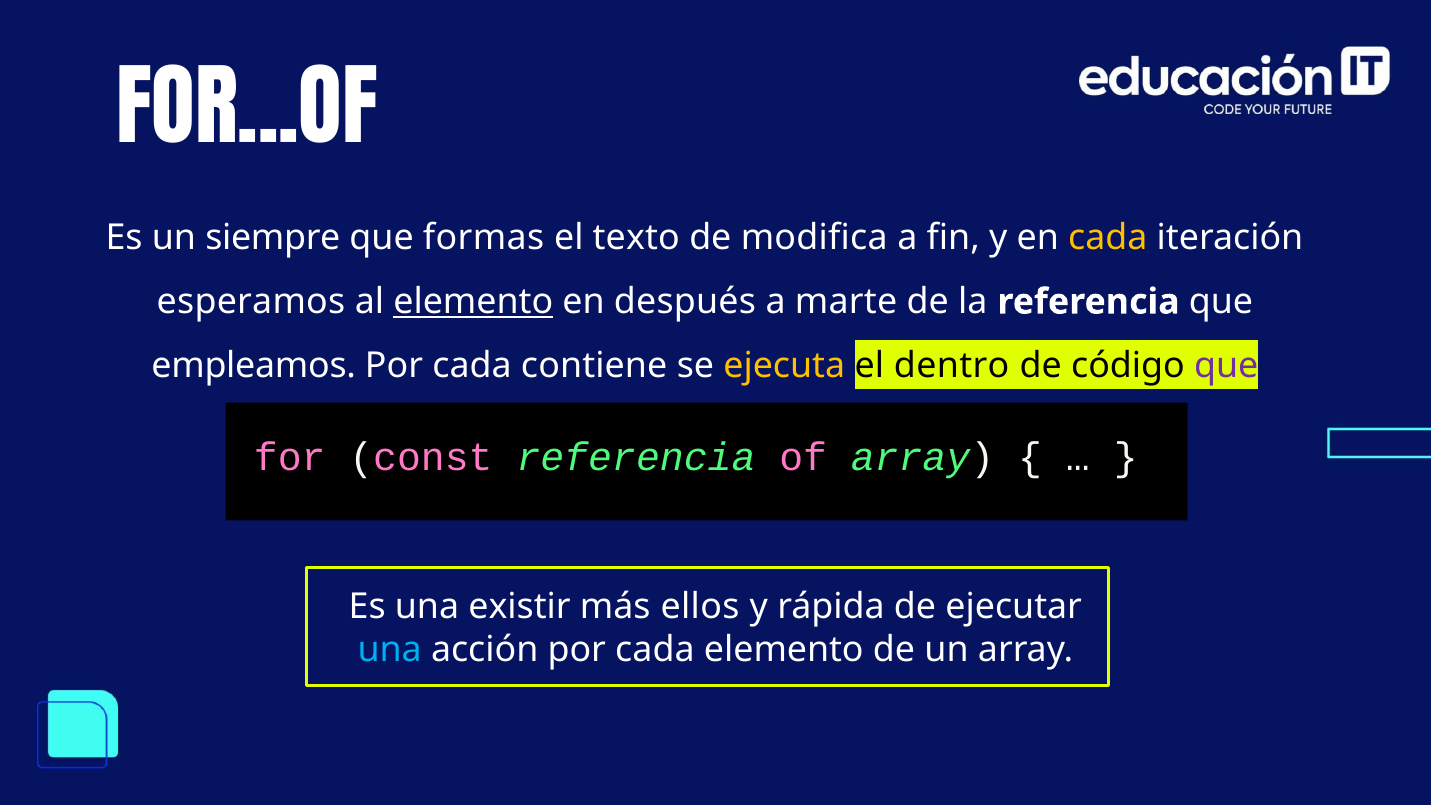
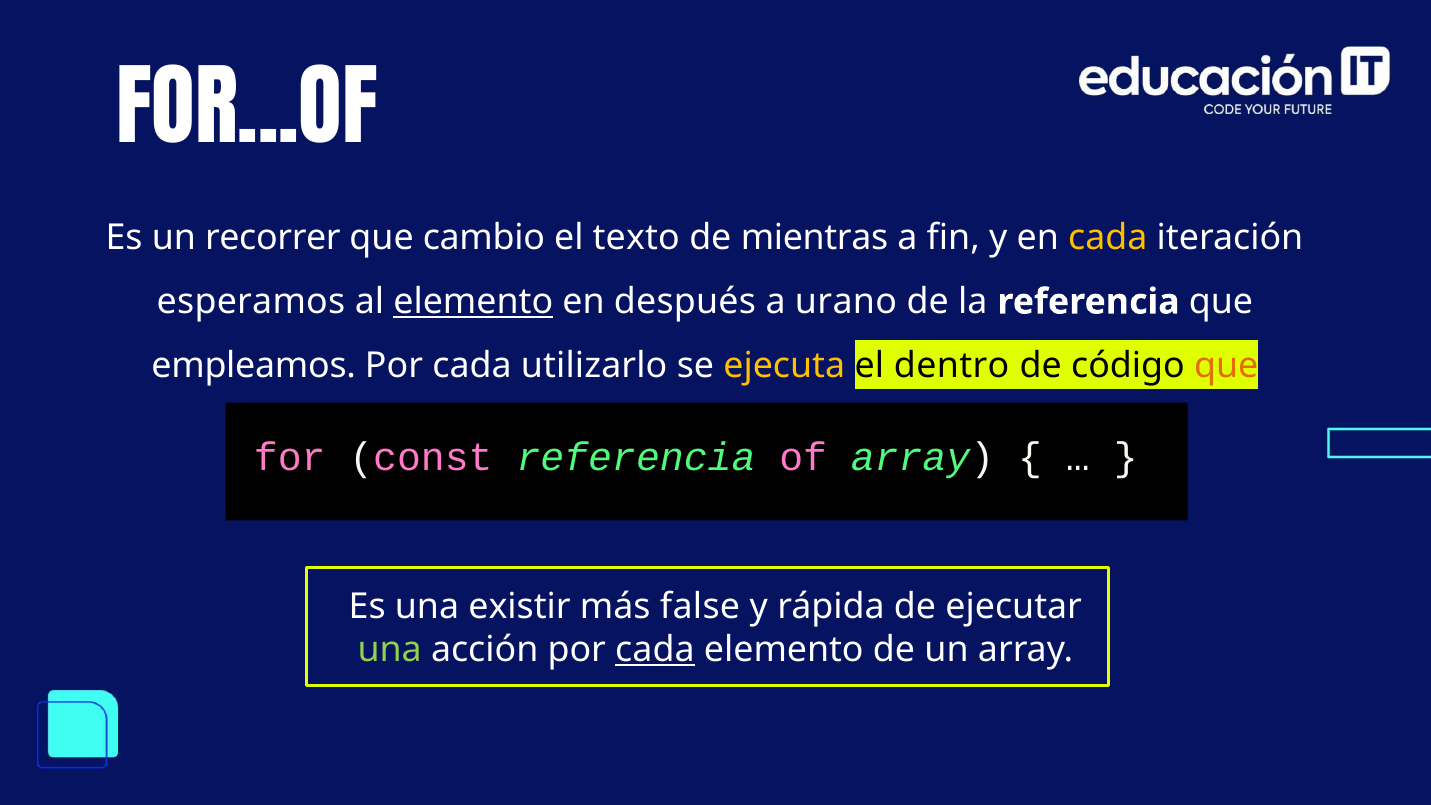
siempre: siempre -> recorrer
formas: formas -> cambio
modifica: modifica -> mientras
marte: marte -> urano
contiene: contiene -> utilizarlo
que at (1226, 366) colour: purple -> orange
ellos: ellos -> false
una at (390, 650) colour: light blue -> light green
cada at (655, 650) underline: none -> present
